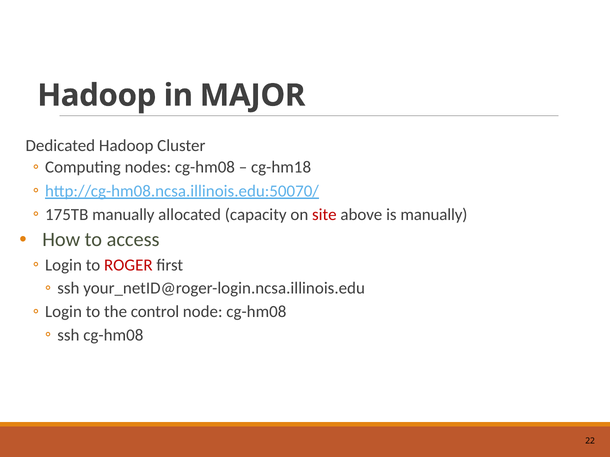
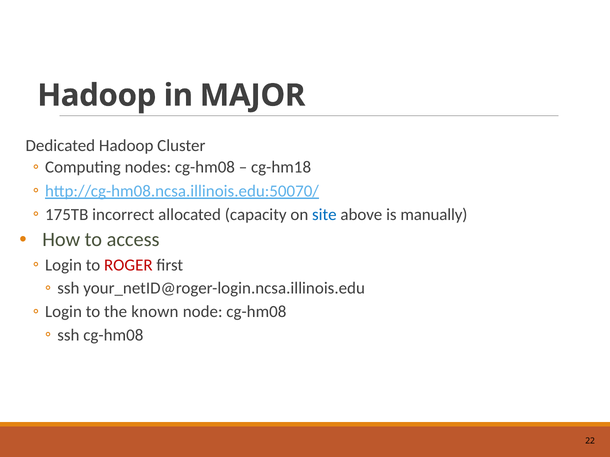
175TB manually: manually -> incorrect
site colour: red -> blue
control: control -> known
